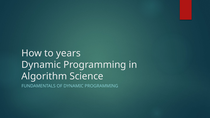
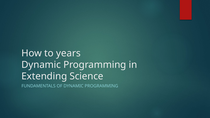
Algorithm: Algorithm -> Extending
